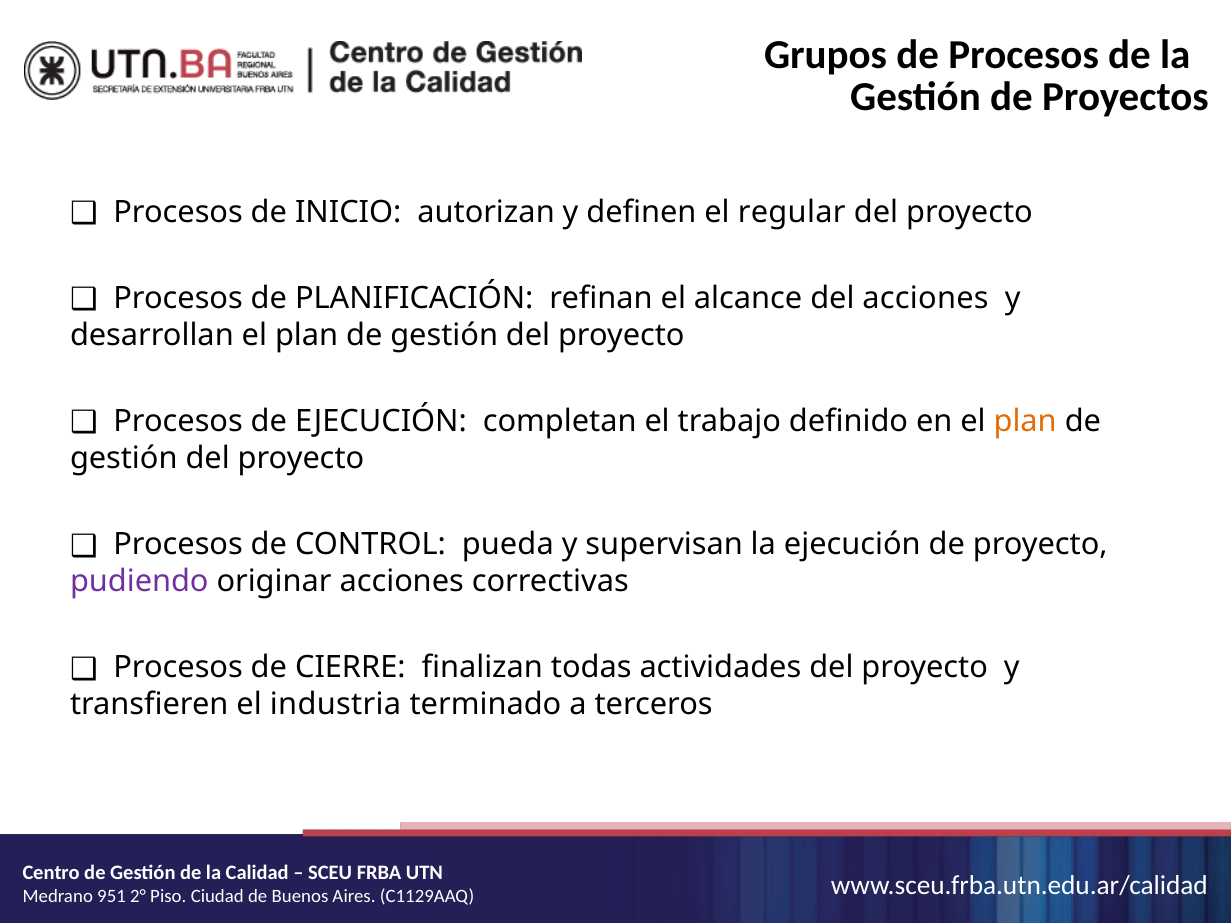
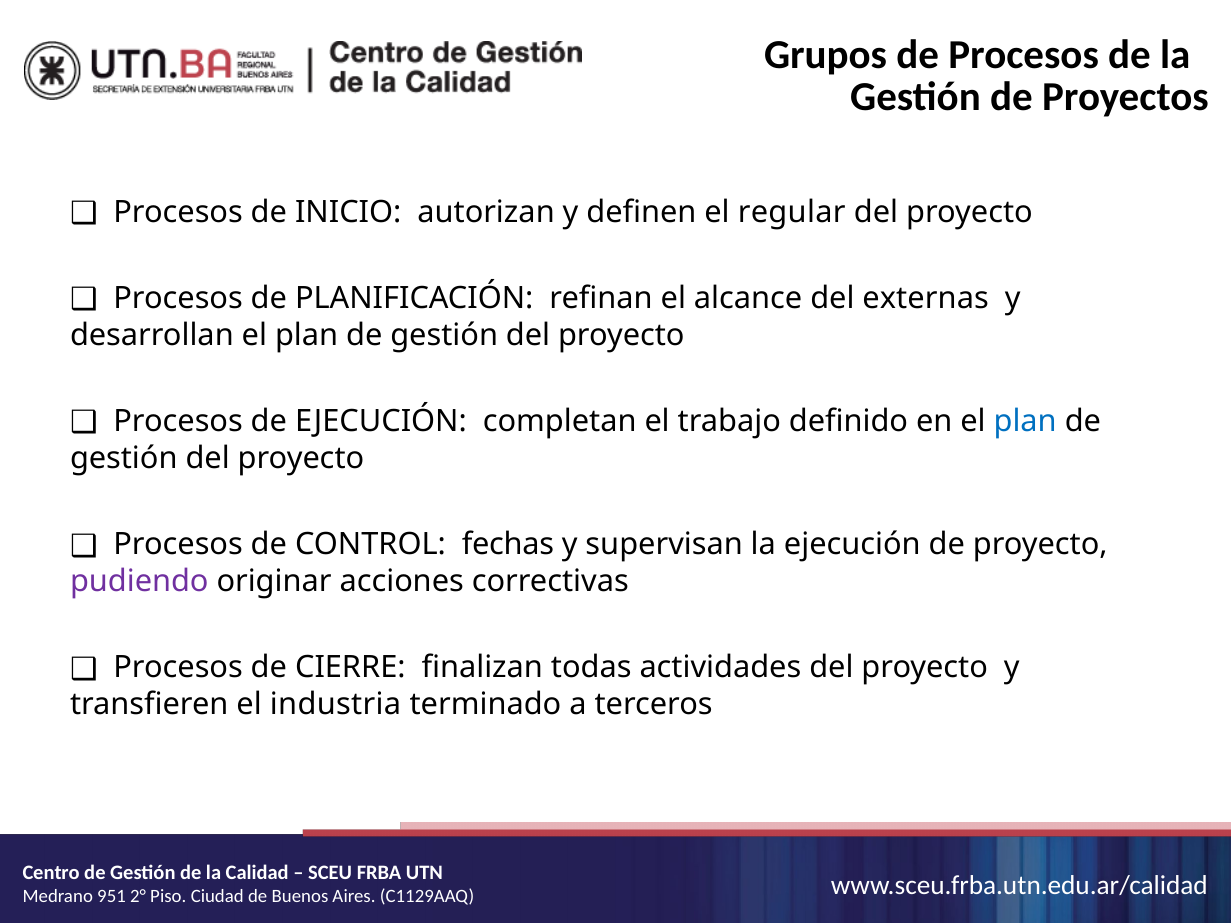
del acciones: acciones -> externas
plan at (1025, 421) colour: orange -> blue
pueda: pueda -> fechas
